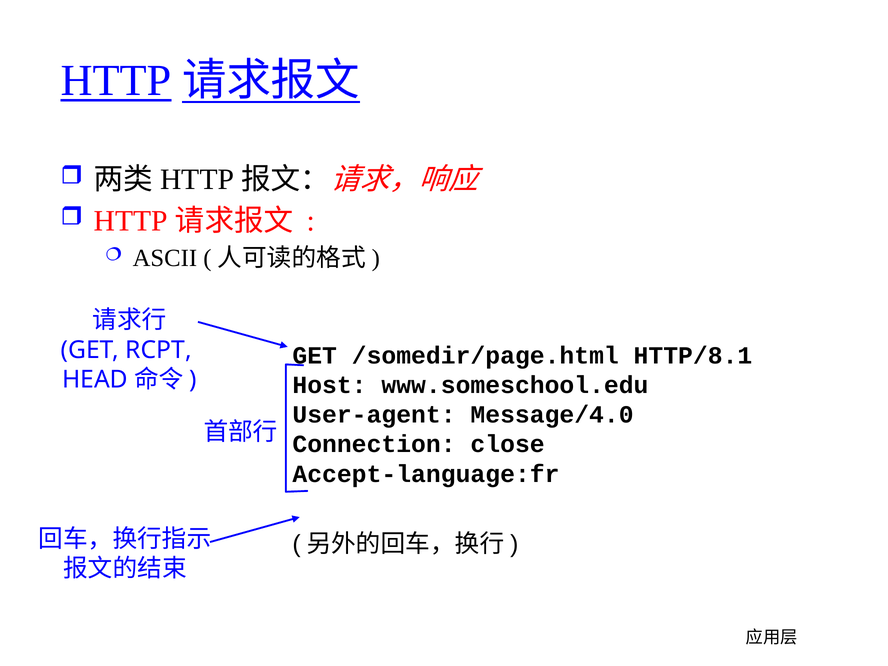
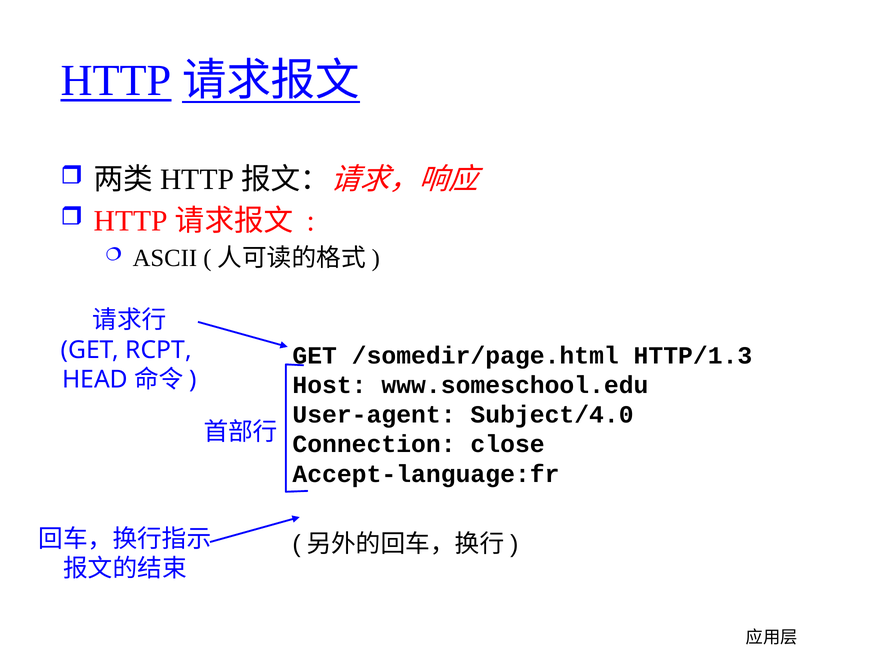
HTTP/8.1: HTTP/8.1 -> HTTP/1.3
Message/4.0: Message/4.0 -> Subject/4.0
